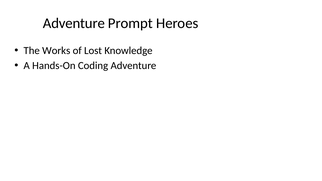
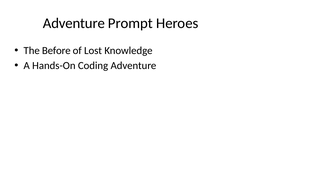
Works: Works -> Before
